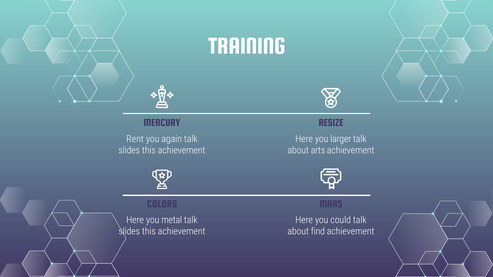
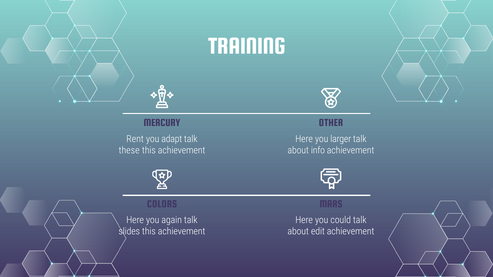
RESIZE: RESIZE -> OTHER
again: again -> adapt
slides at (129, 151): slides -> these
arts: arts -> info
metal: metal -> again
find: find -> edit
